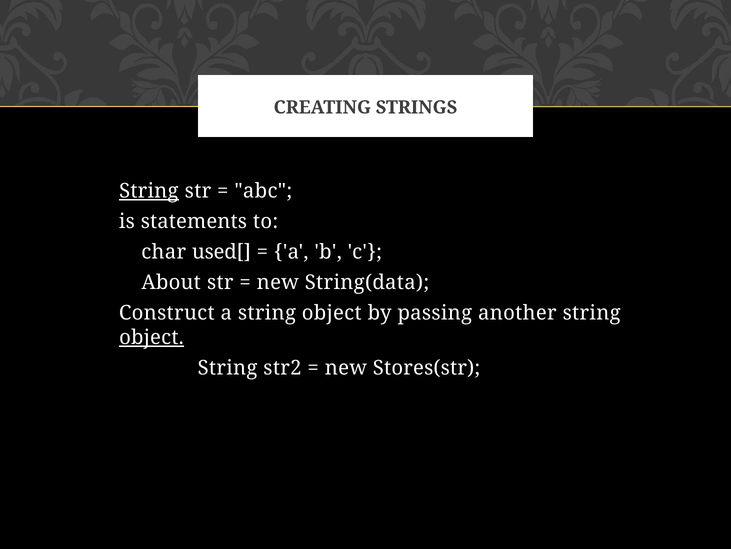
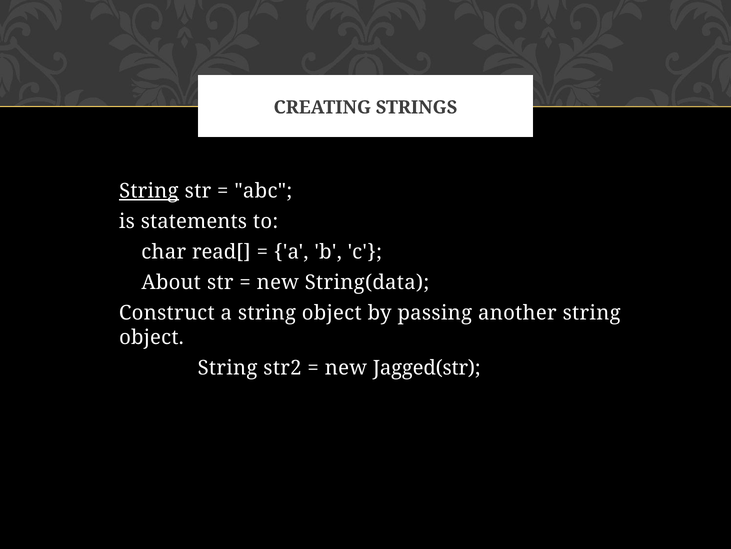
used[: used[ -> read[
object at (152, 337) underline: present -> none
Stores(str: Stores(str -> Jagged(str
